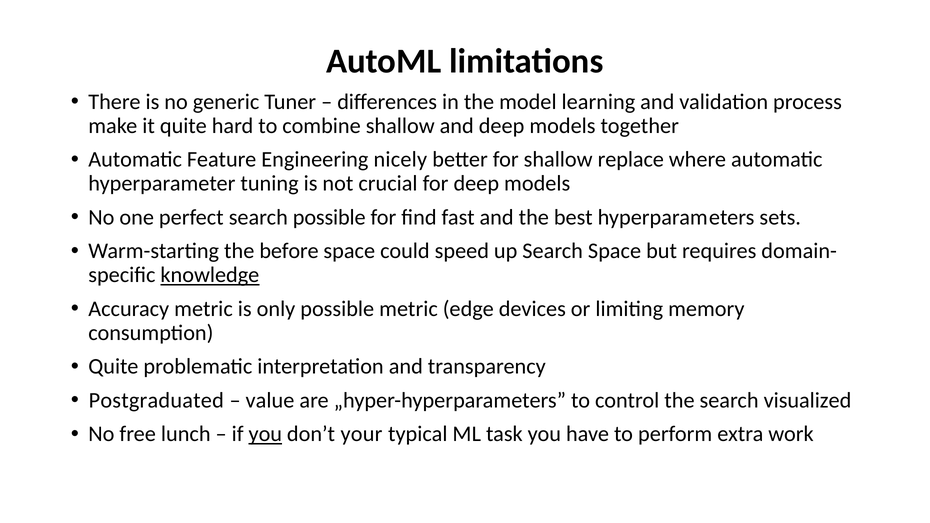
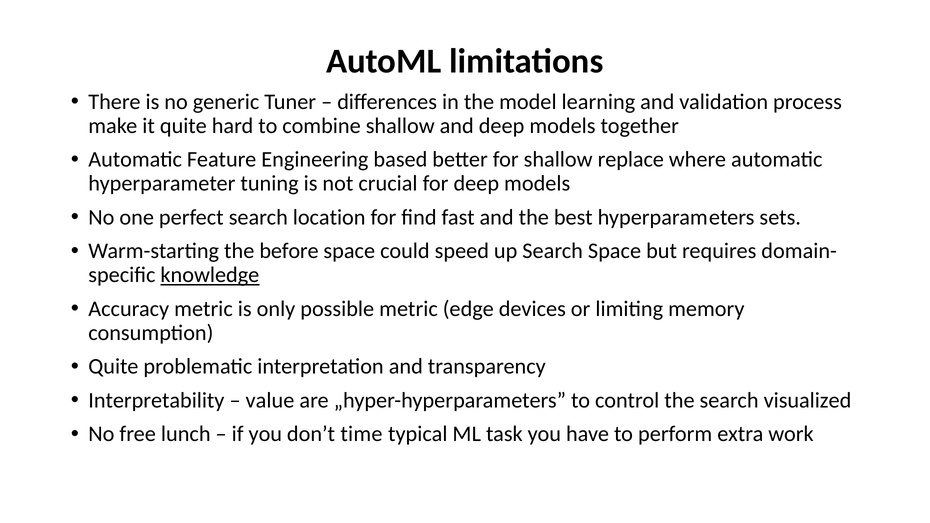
nicely: nicely -> based
search possible: possible -> location
Postgraduated: Postgraduated -> Interpretability
you at (265, 434) underline: present -> none
your: your -> time
